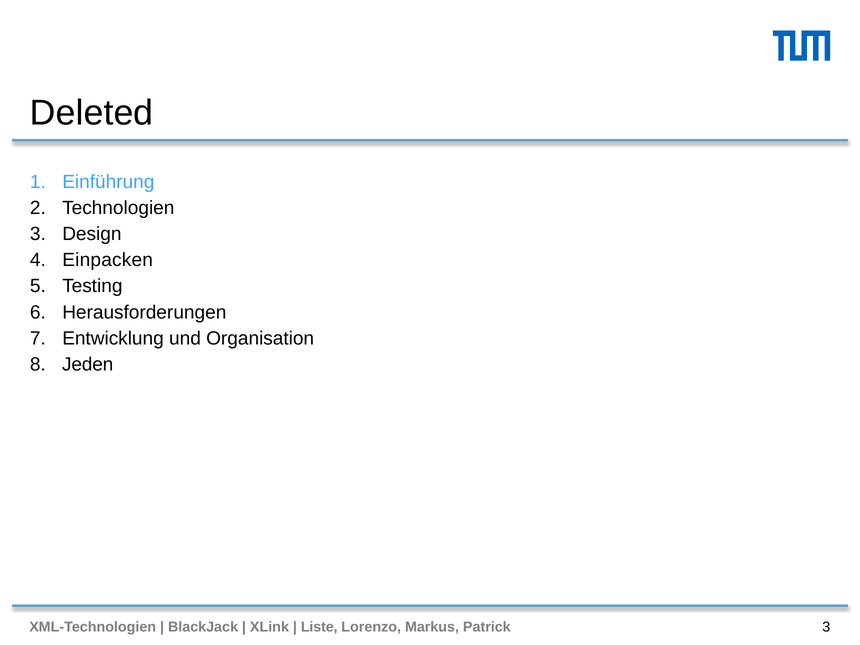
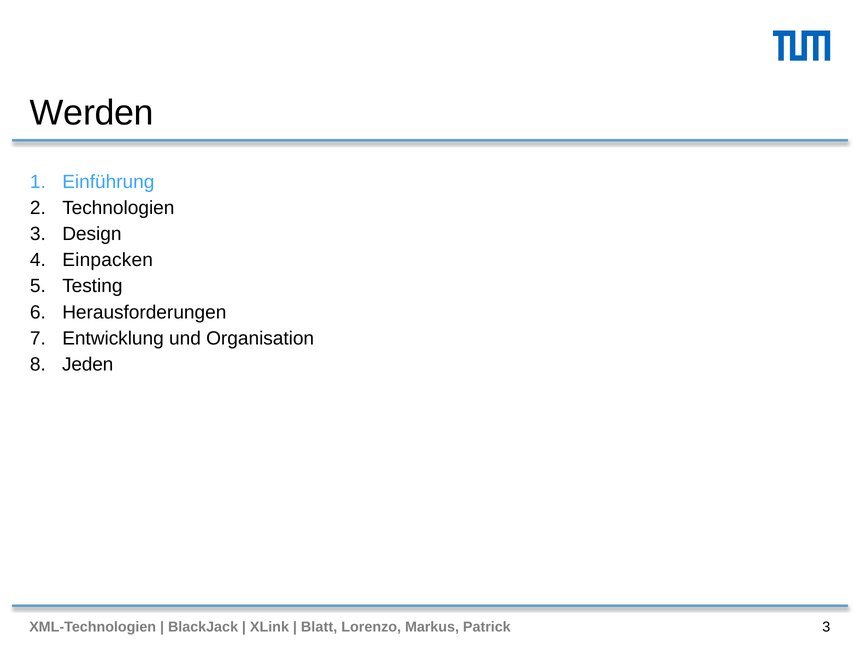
Deleted: Deleted -> Werden
Liste: Liste -> Blatt
